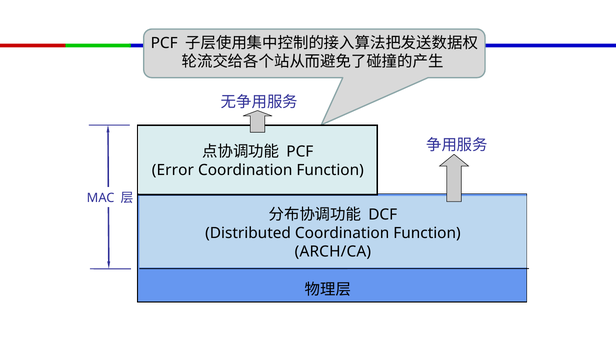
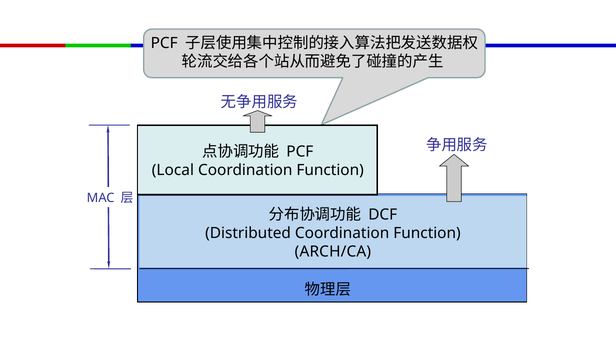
Error: Error -> Local
